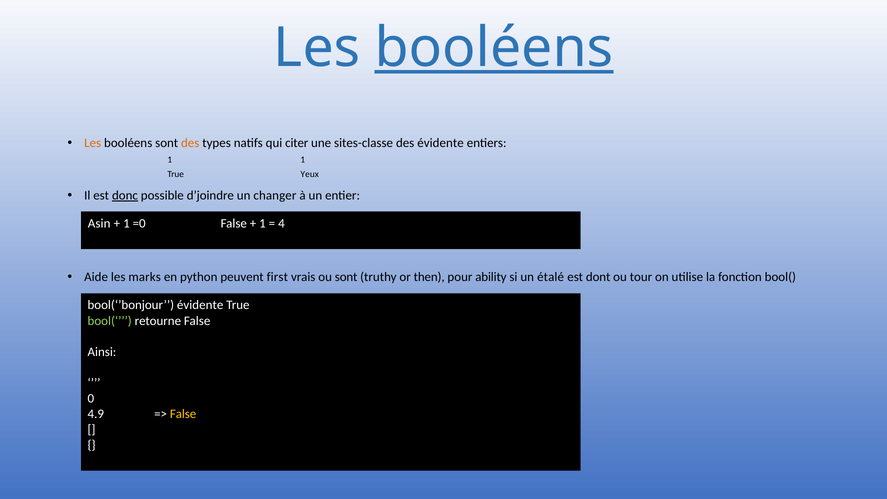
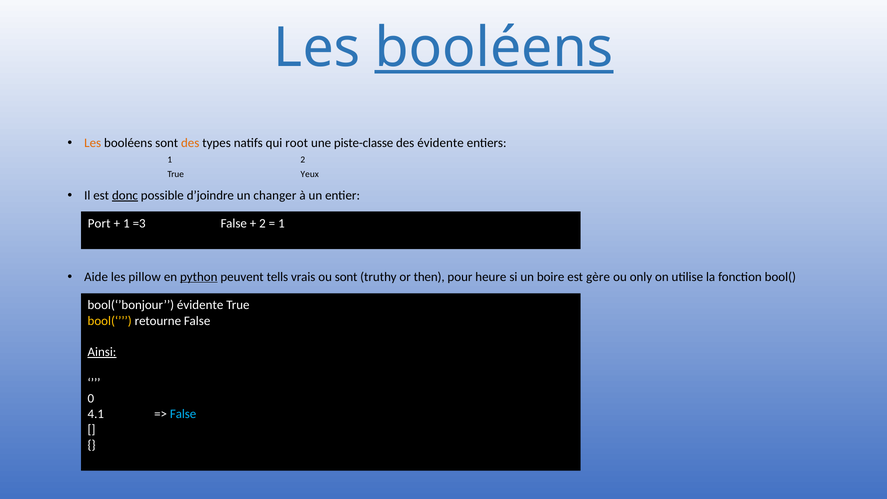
citer: citer -> root
sites-classe: sites-classe -> piste-classe
1 1: 1 -> 2
Asin: Asin -> Port
=0: =0 -> =3
1 at (262, 223): 1 -> 2
4 at (281, 223): 4 -> 1
marks: marks -> pillow
python underline: none -> present
first: first -> tells
ability: ability -> heure
étalé: étalé -> boire
dont: dont -> gère
tour: tour -> only
bool(‘ colour: light green -> yellow
Ainsi underline: none -> present
4.9: 4.9 -> 4.1
False at (183, 414) colour: yellow -> light blue
